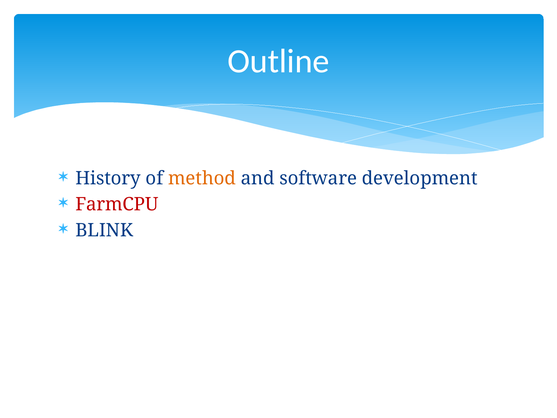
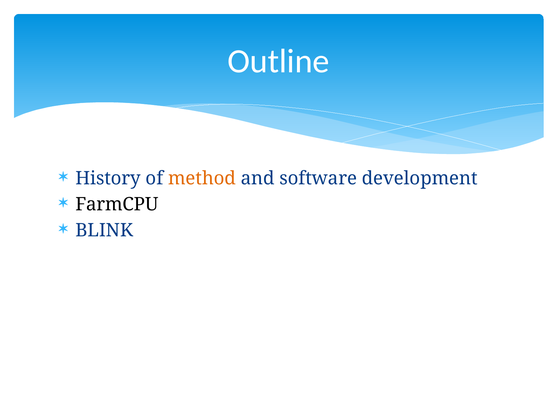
FarmCPU colour: red -> black
